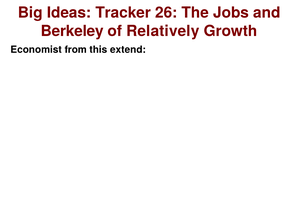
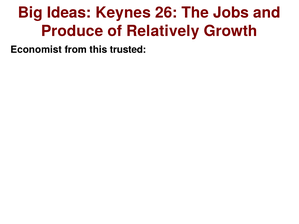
Tracker: Tracker -> Keynes
Berkeley: Berkeley -> Produce
extend: extend -> trusted
